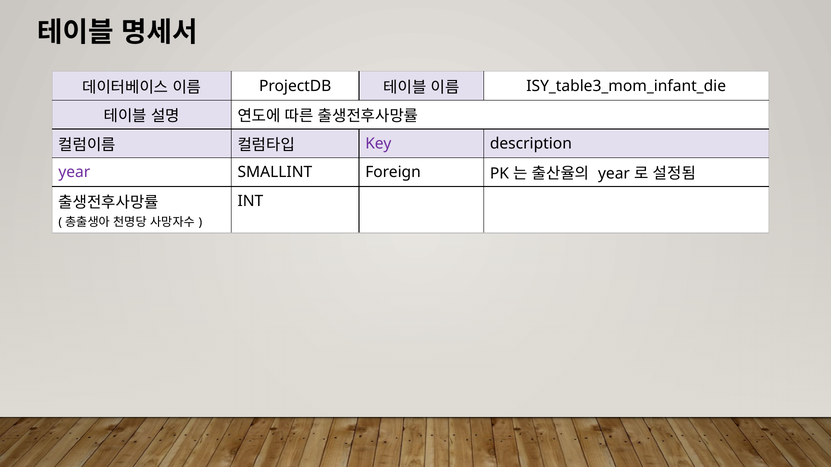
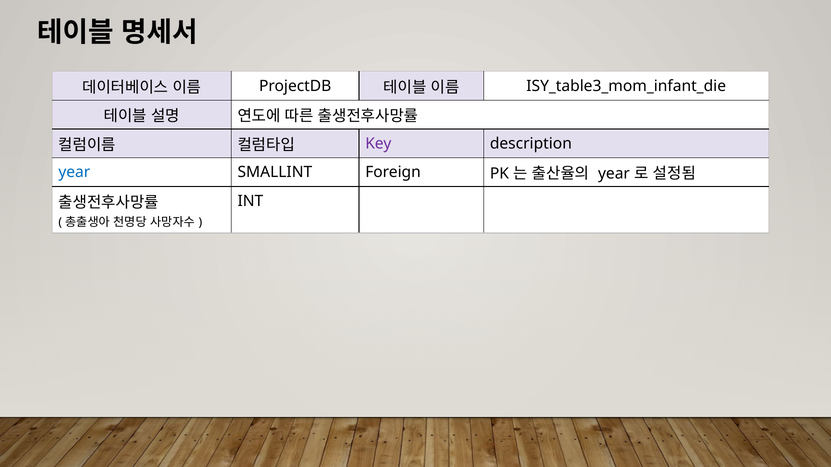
year at (74, 172) colour: purple -> blue
